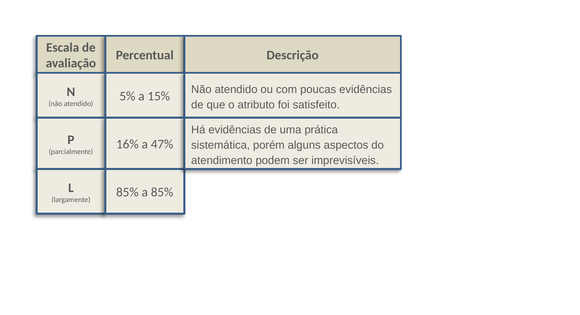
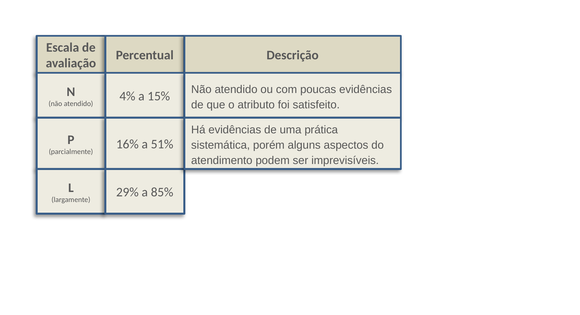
5%: 5% -> 4%
47%: 47% -> 51%
85% at (127, 192): 85% -> 29%
